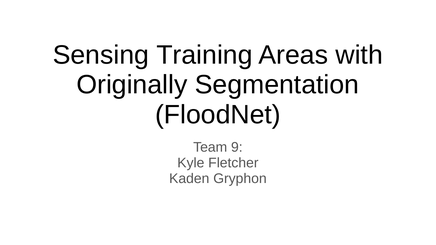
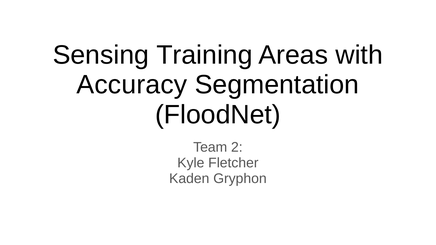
Originally: Originally -> Accuracy
9: 9 -> 2
